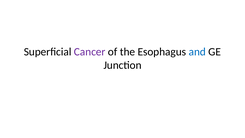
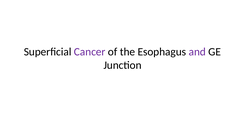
and colour: blue -> purple
